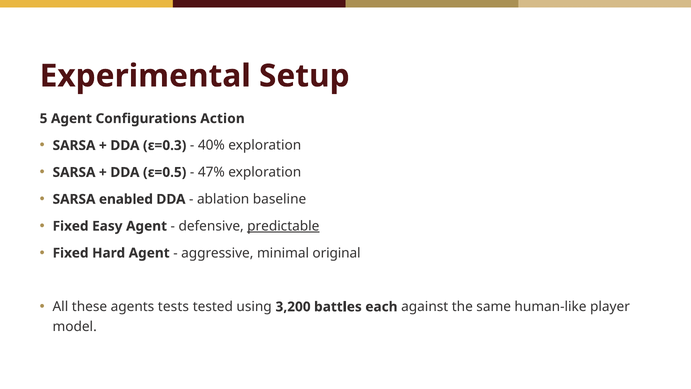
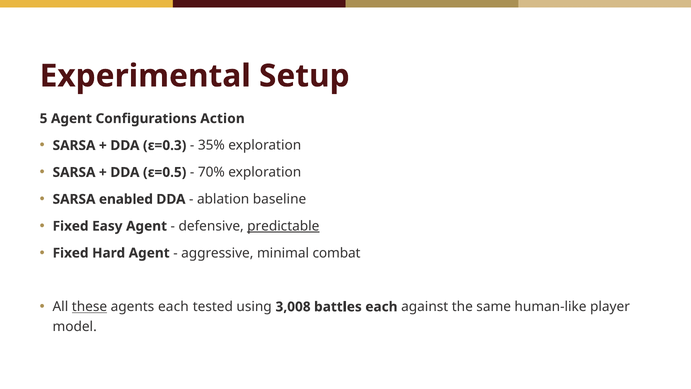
40%: 40% -> 35%
47%: 47% -> 70%
original: original -> combat
these underline: none -> present
agents tests: tests -> each
3,200: 3,200 -> 3,008
